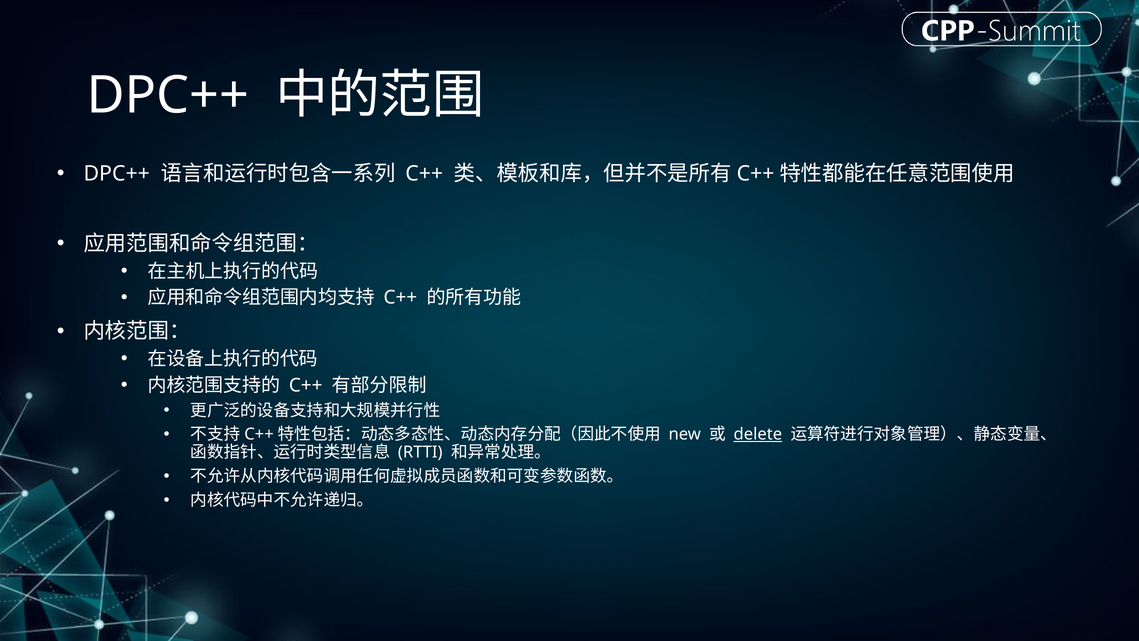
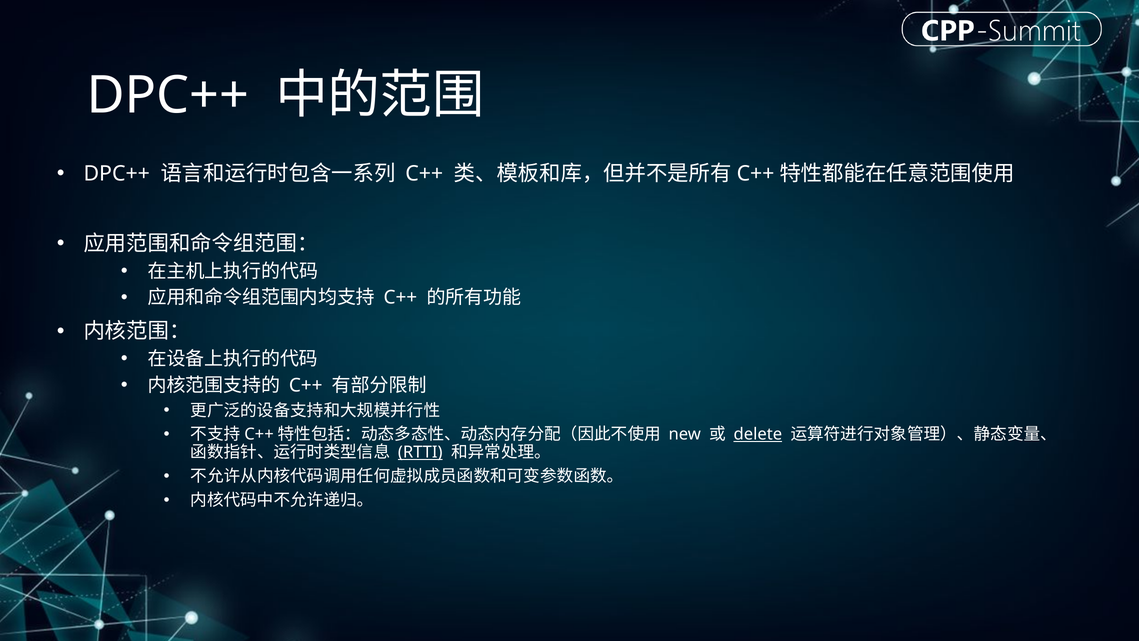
RTTI underline: none -> present
